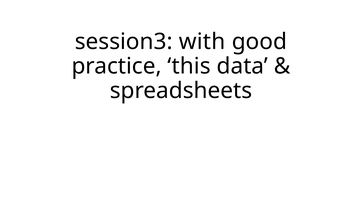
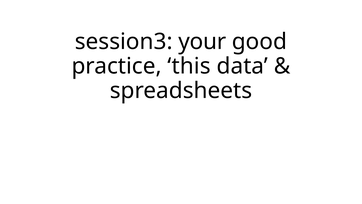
with: with -> your
